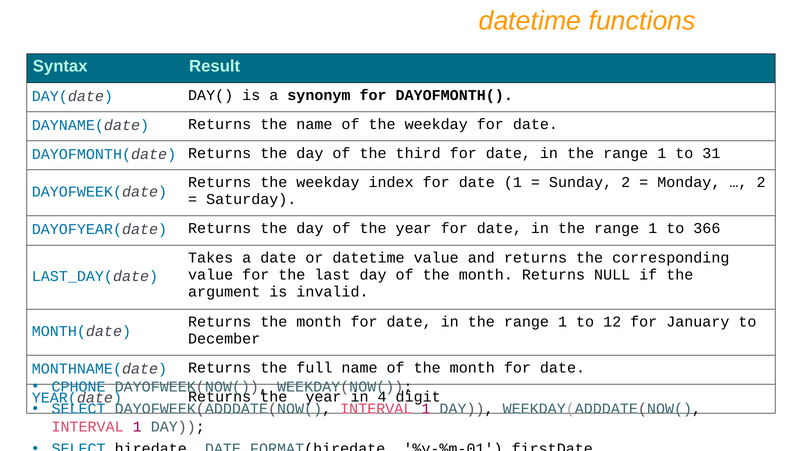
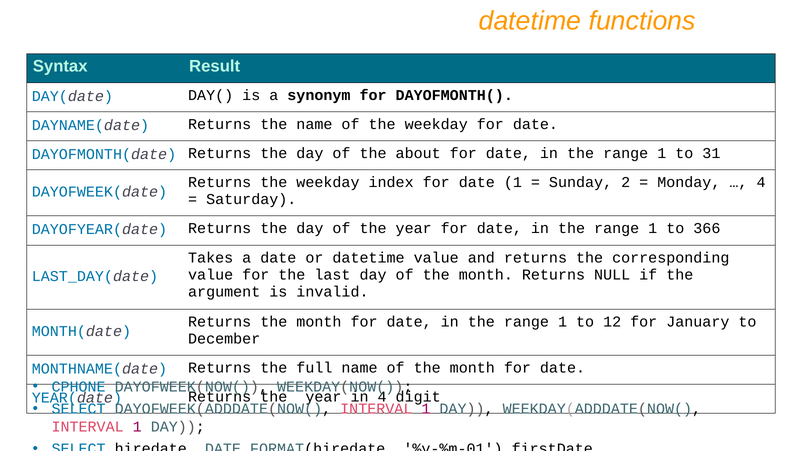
third: third -> about
2 at (761, 182): 2 -> 4
